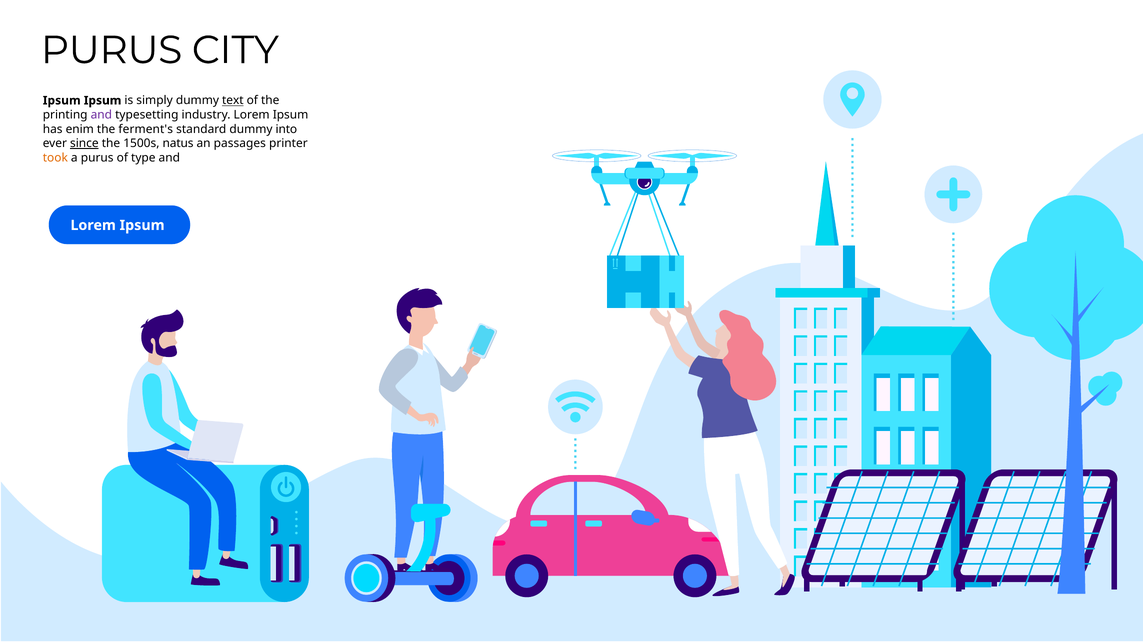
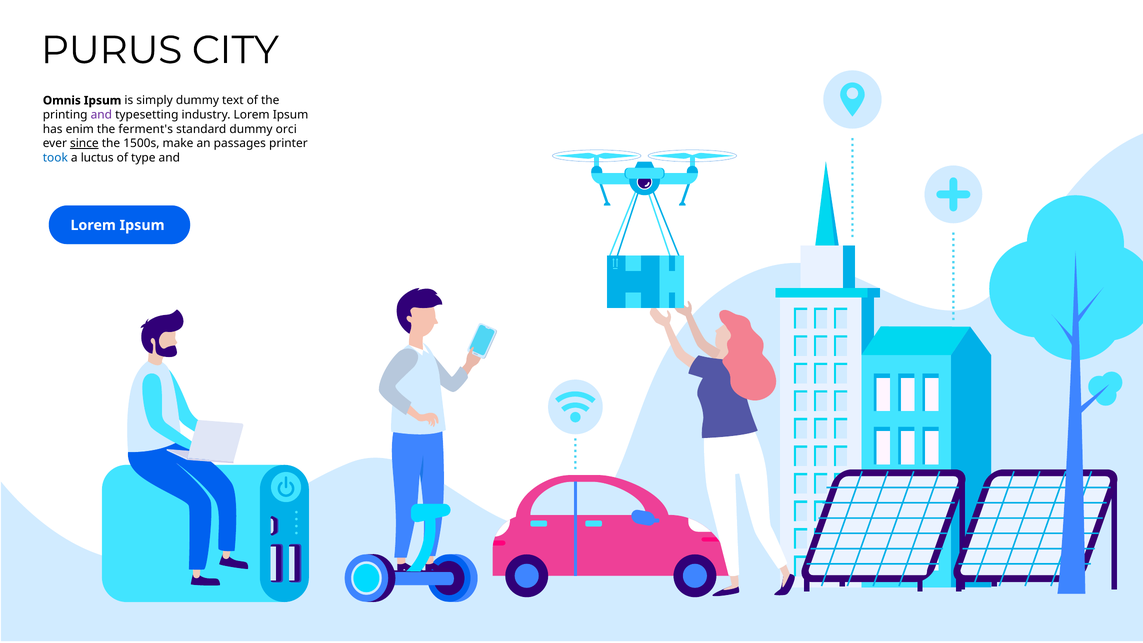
Ipsum at (62, 100): Ipsum -> Omnis
text underline: present -> none
into: into -> orci
natus: natus -> make
took colour: orange -> blue
a purus: purus -> luctus
